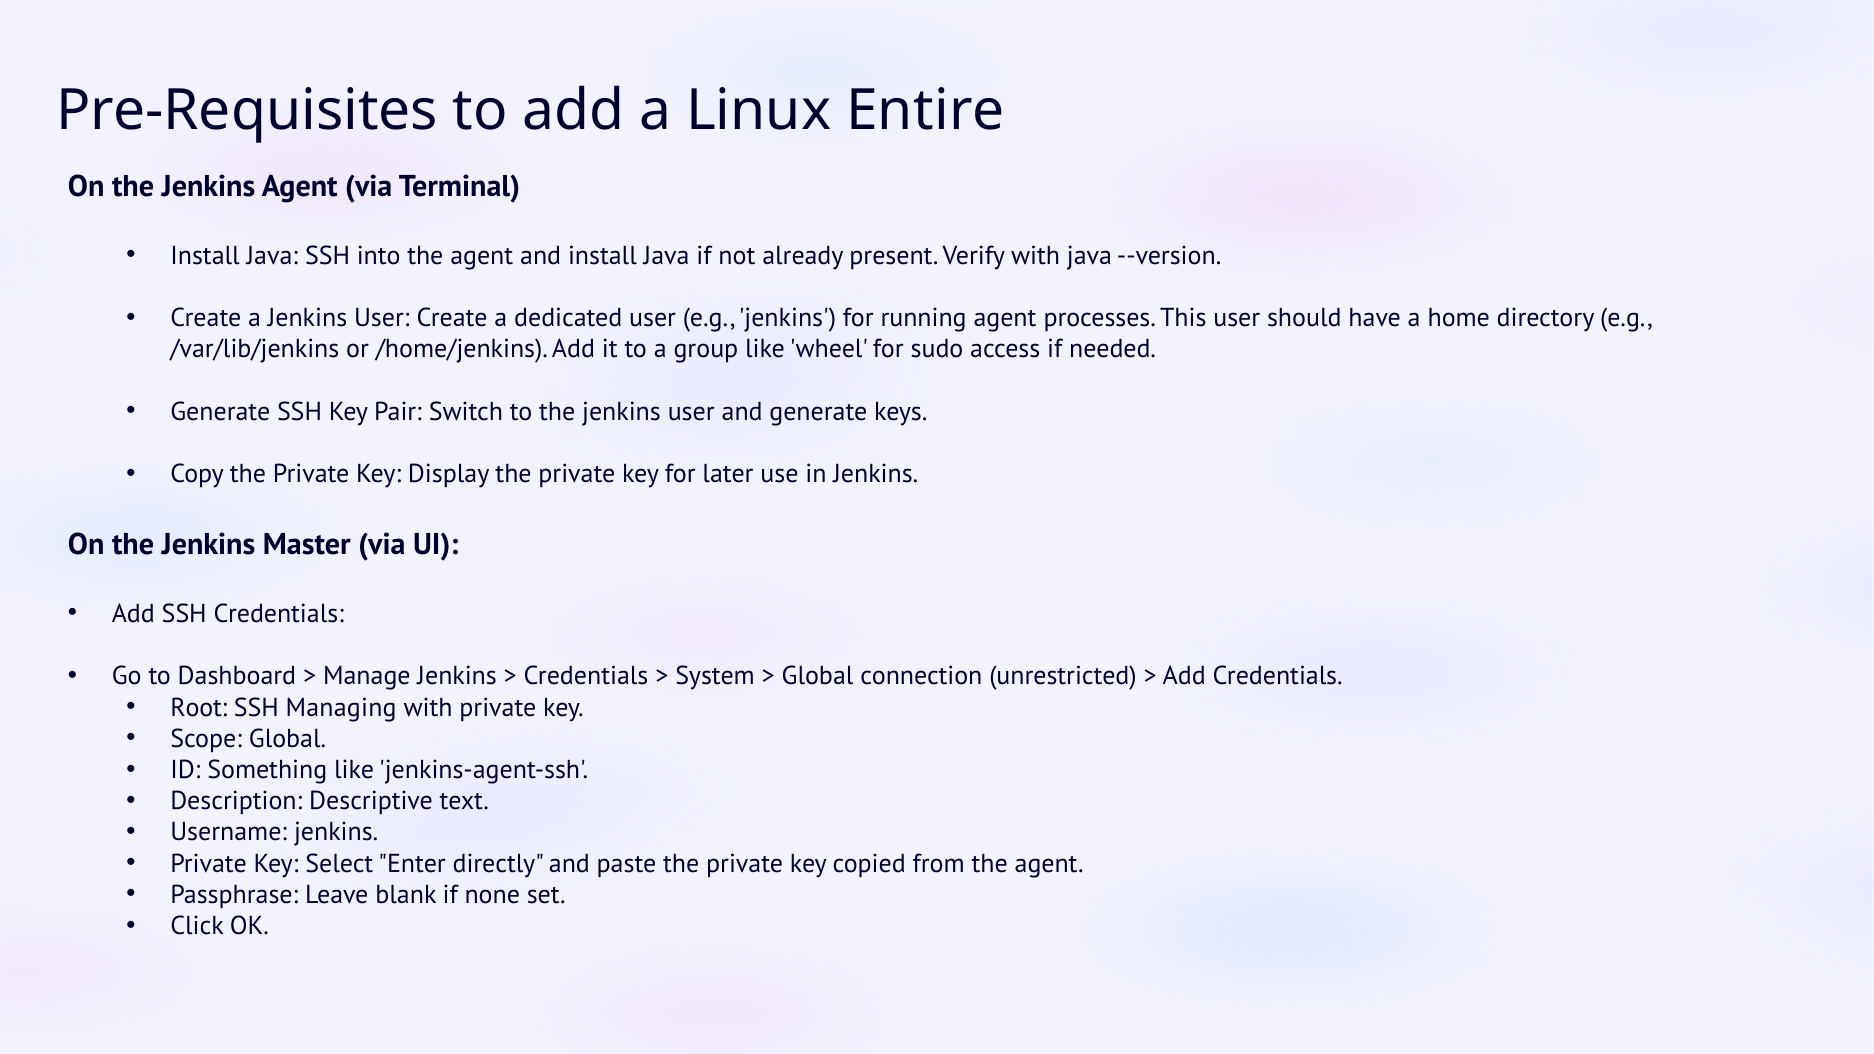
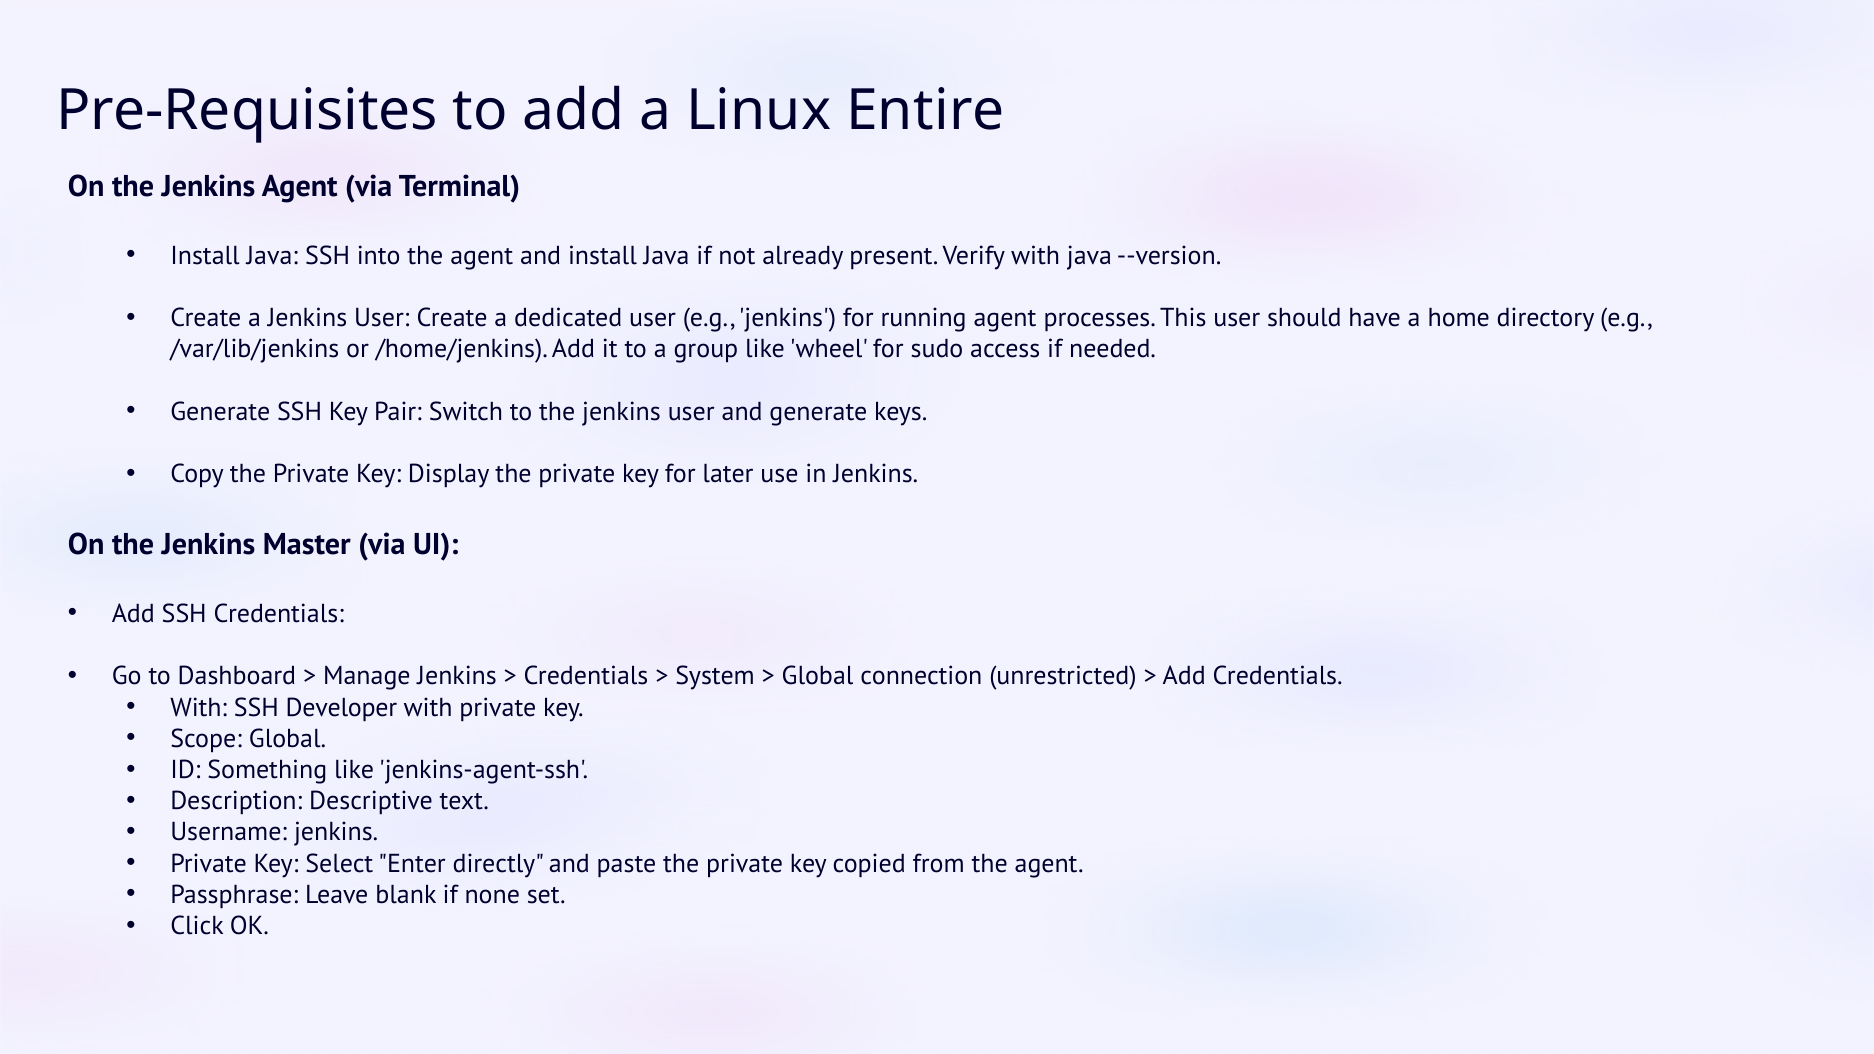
Root at (199, 708): Root -> With
Managing: Managing -> Developer
